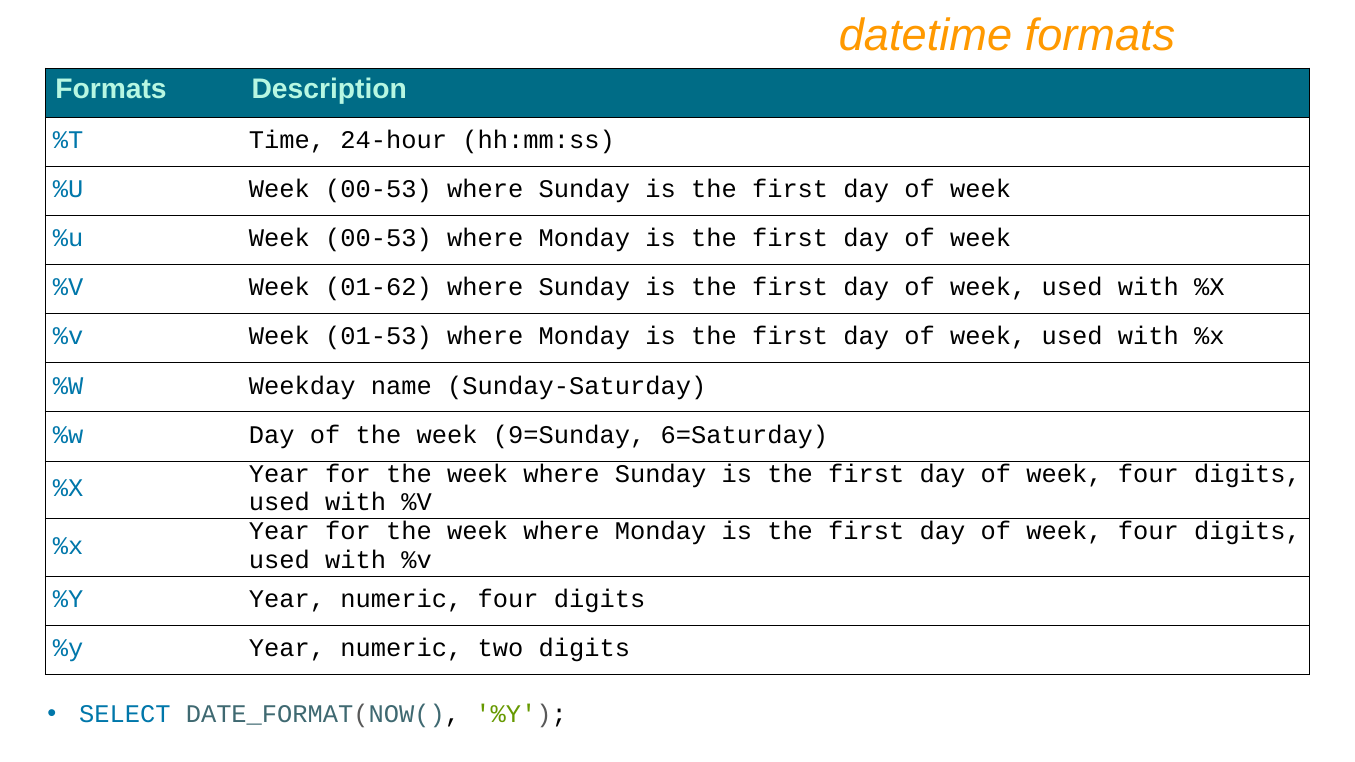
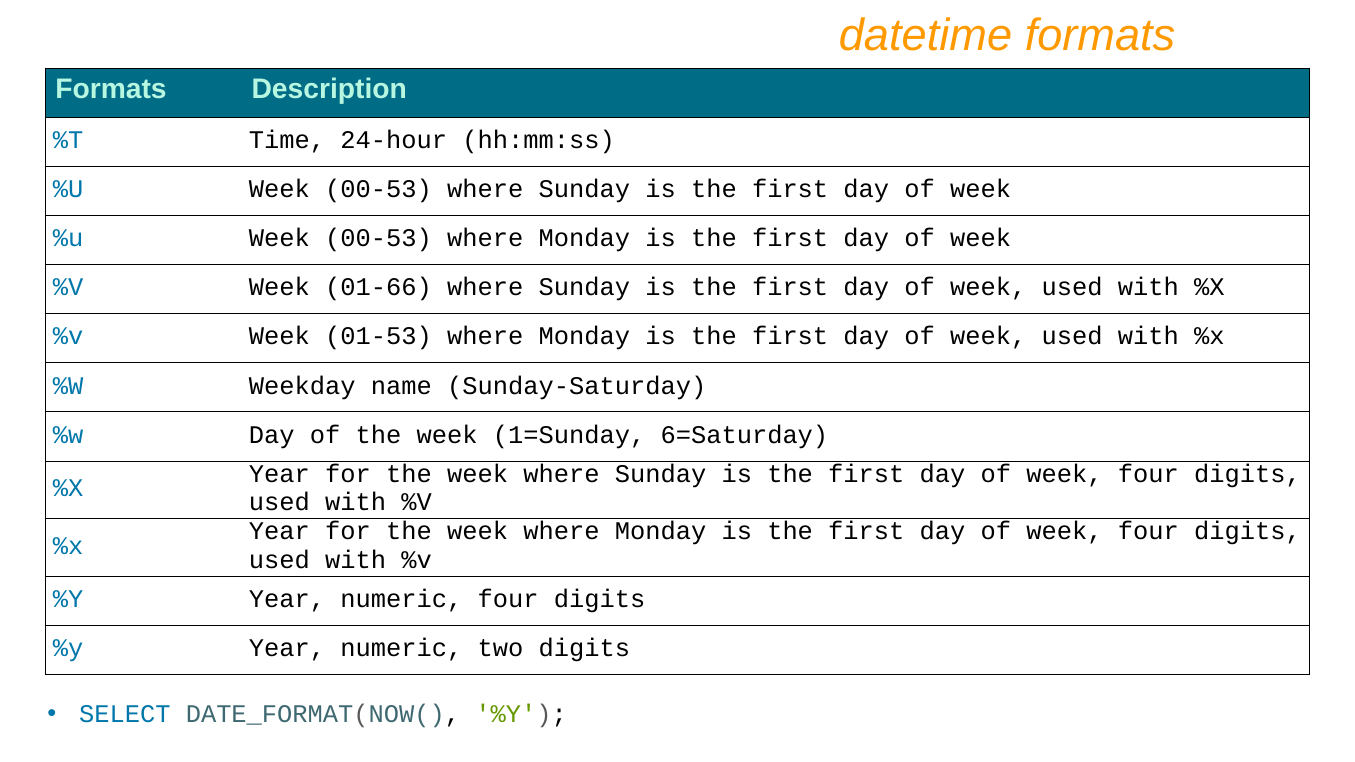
01-62: 01-62 -> 01-66
9=Sunday: 9=Sunday -> 1=Sunday
